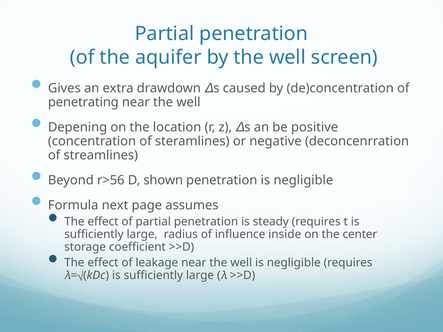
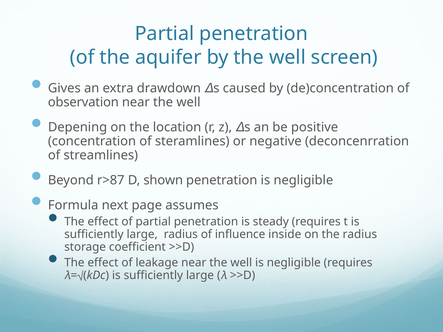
penetrating: penetrating -> observation
r>56: r>56 -> r>87
the center: center -> radius
